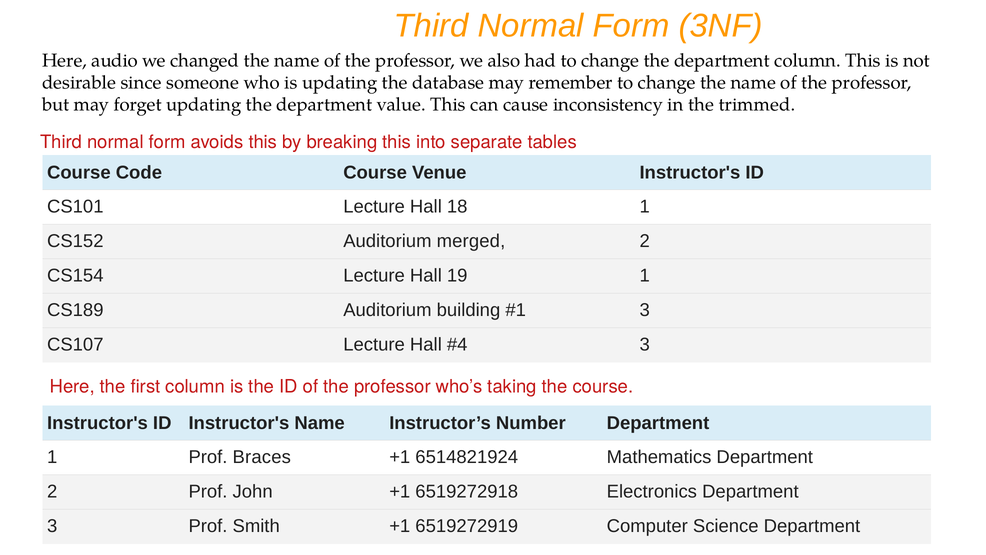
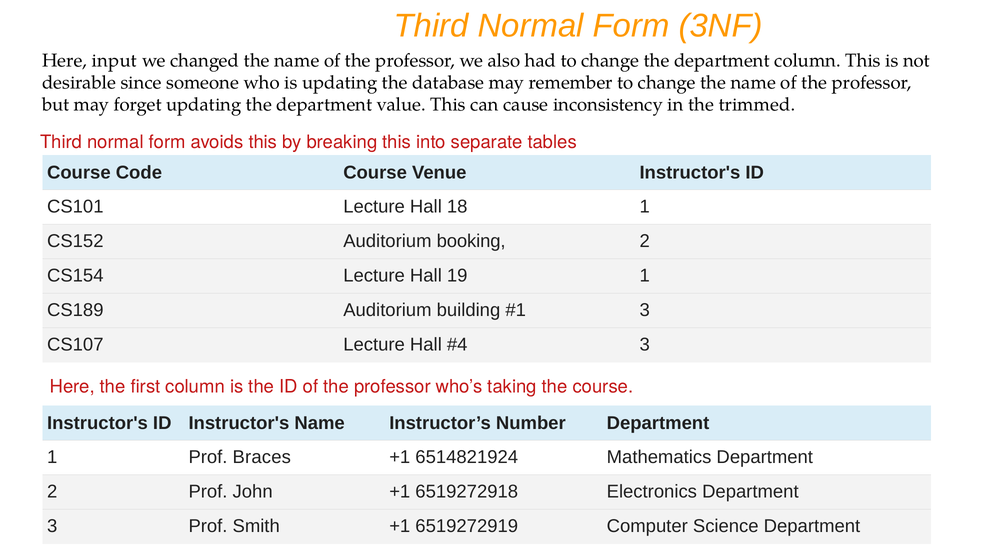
audio: audio -> input
merged: merged -> booking
